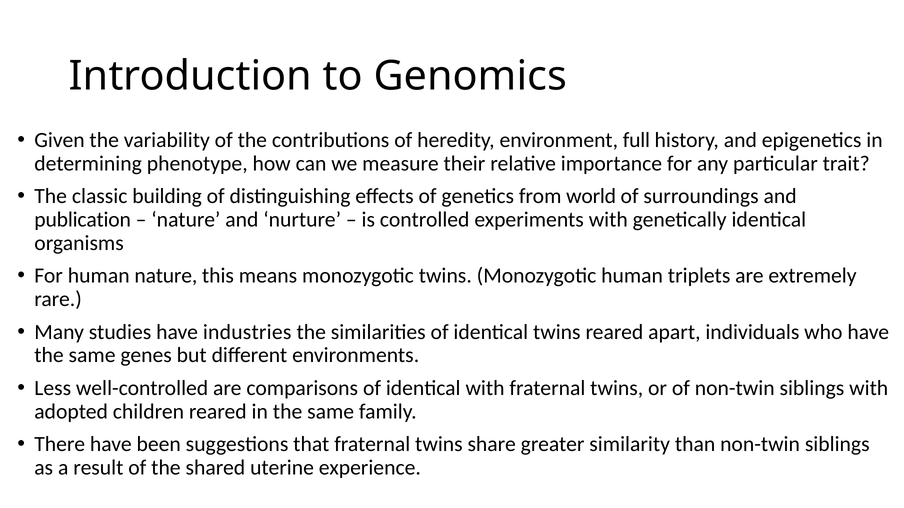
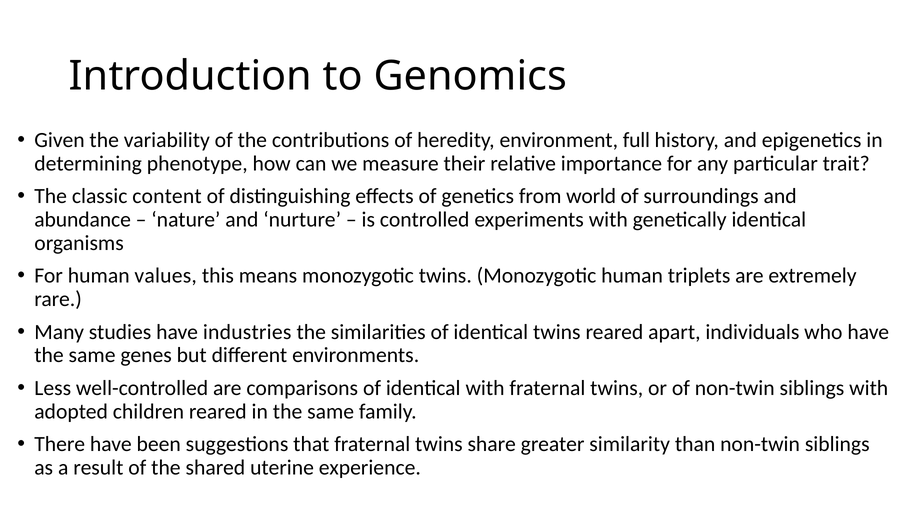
building: building -> content
publication: publication -> abundance
human nature: nature -> values
